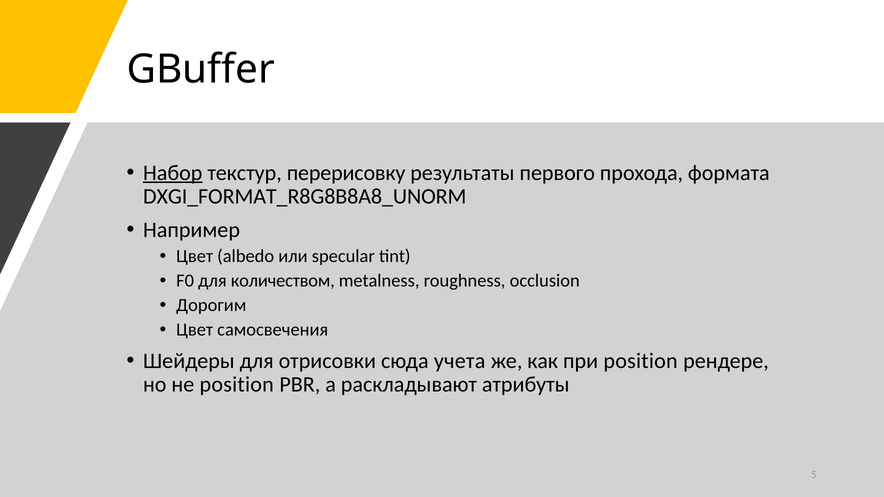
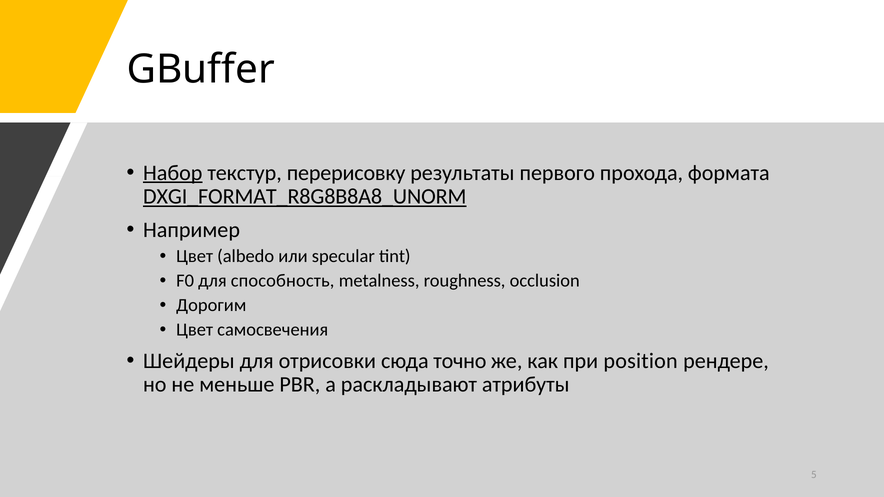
DXGI_FORMAT_R8G8B8A8_UNORM underline: none -> present
количеством: количеством -> способность
учета: учета -> точно
не position: position -> меньше
